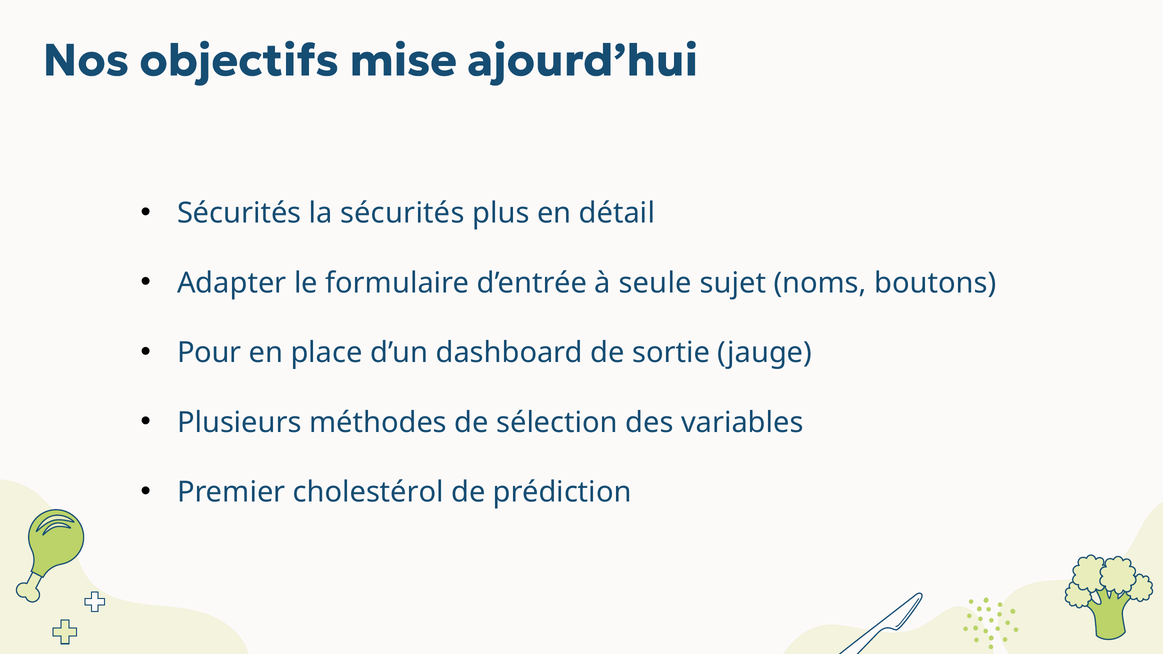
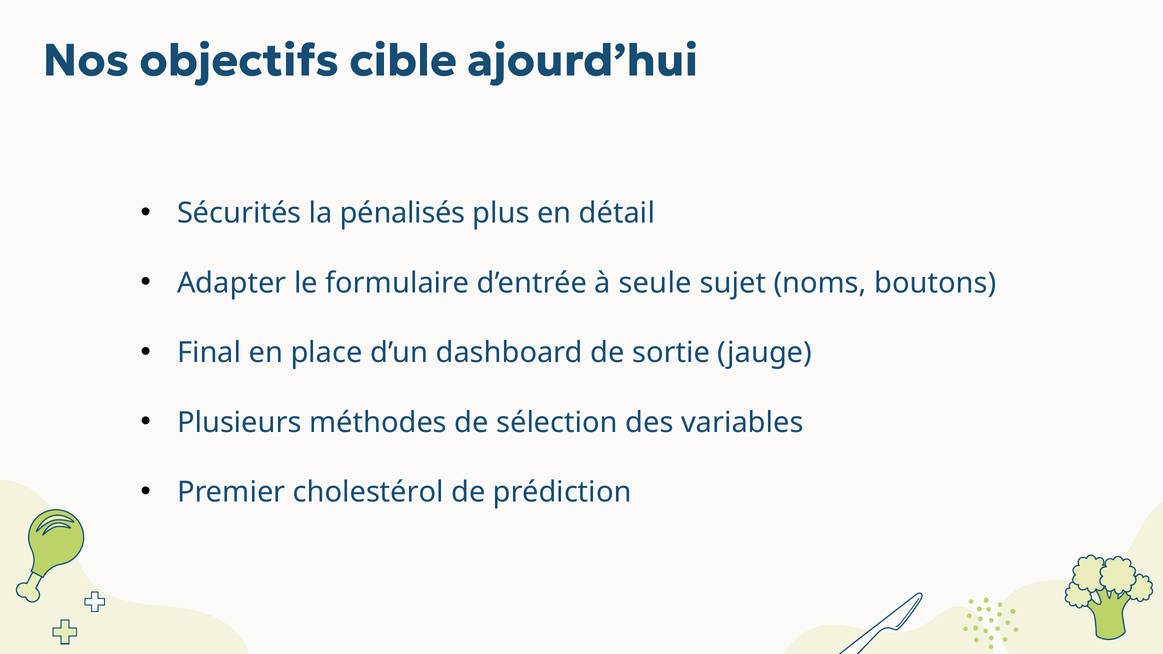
mise: mise -> cible
la sécurités: sécurités -> pénalisés
Pour: Pour -> Final
